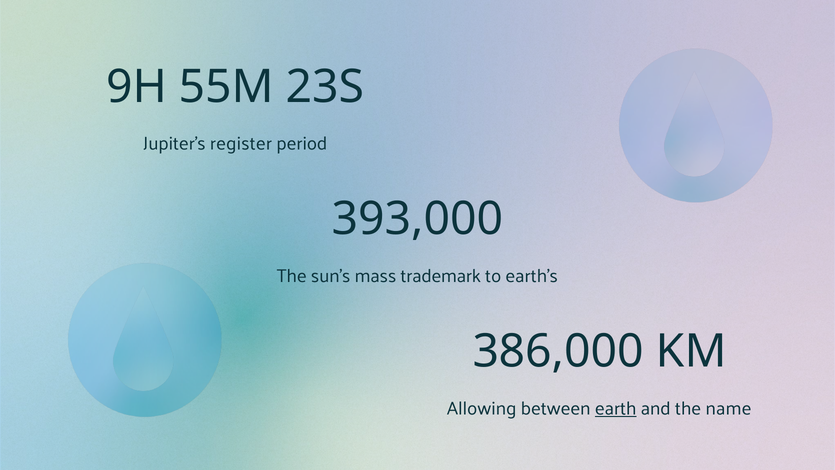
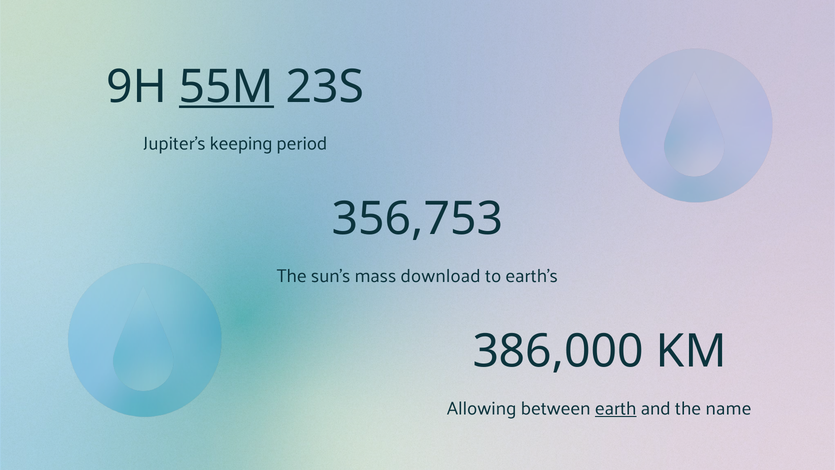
55M underline: none -> present
register: register -> keeping
393,000: 393,000 -> 356,753
trademark: trademark -> download
